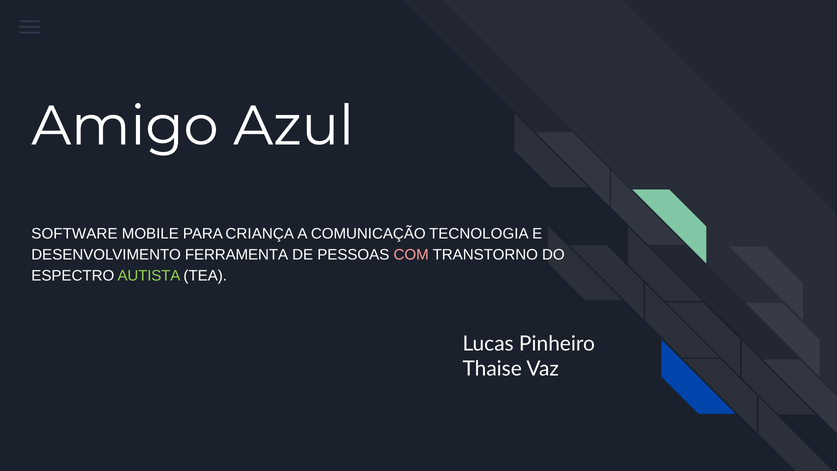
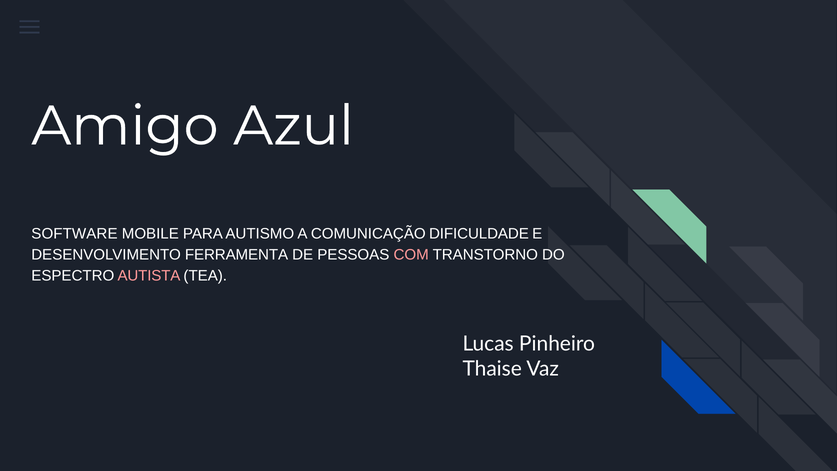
CRIANÇA: CRIANÇA -> AUTISMO
TECNOLOGIA: TECNOLOGIA -> DIFICULDADE
AUTISTA colour: light green -> pink
